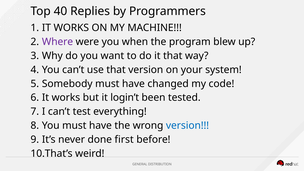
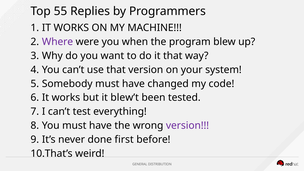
40: 40 -> 55
login’t: login’t -> blew’t
version at (187, 126) colour: blue -> purple
